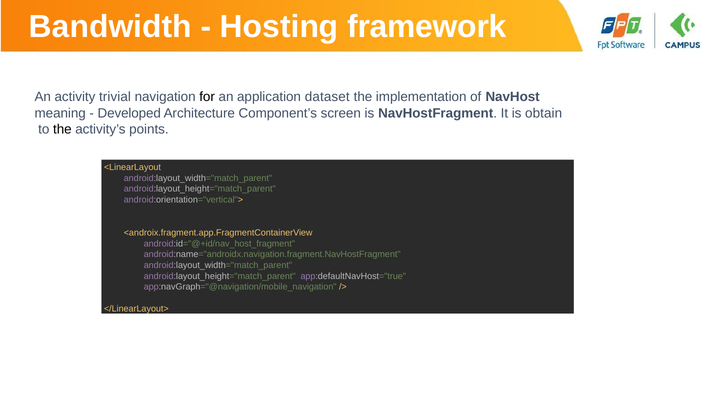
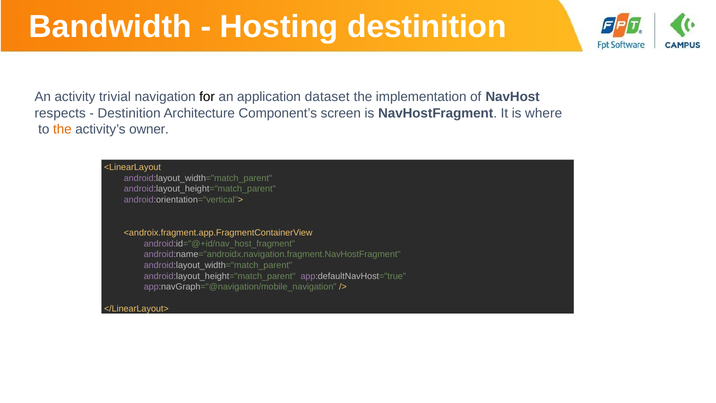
Hosting framework: framework -> destinition
meaning: meaning -> respects
Developed at (129, 113): Developed -> Destinition
obtain: obtain -> where
the at (62, 129) colour: black -> orange
points: points -> owner
